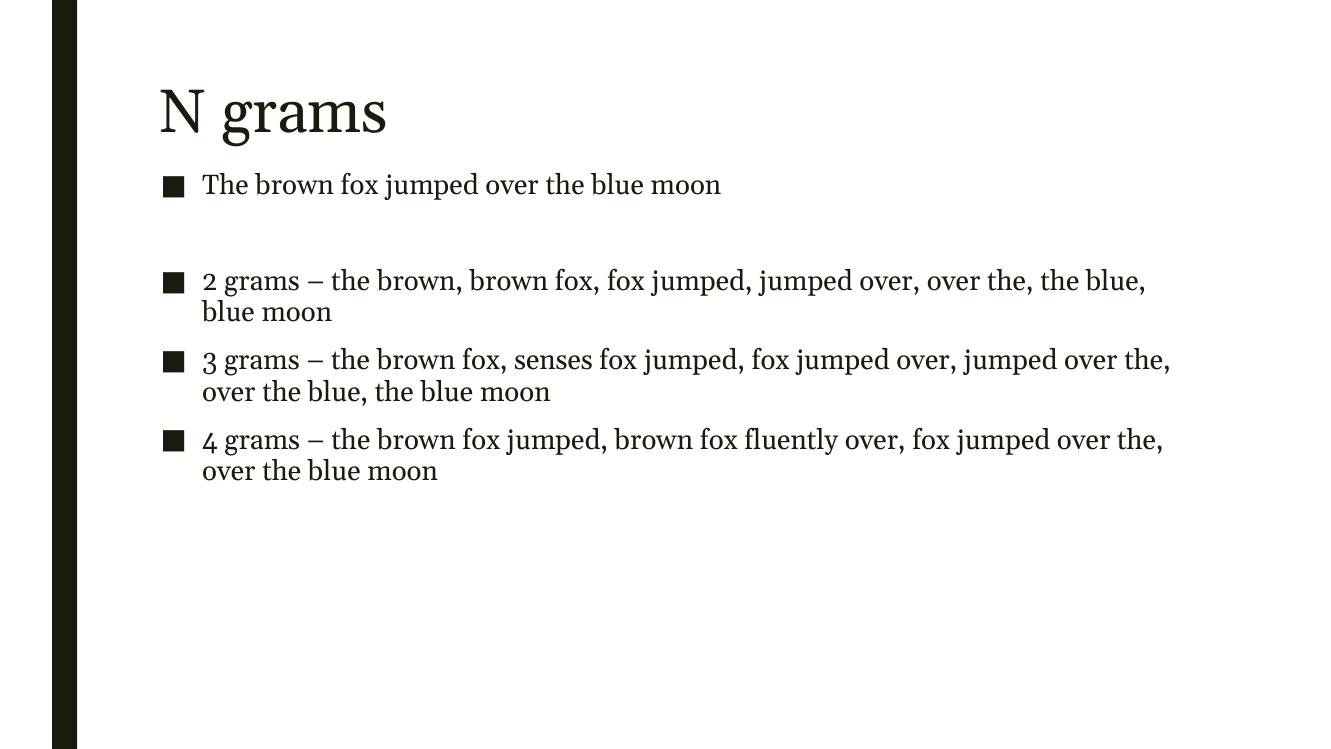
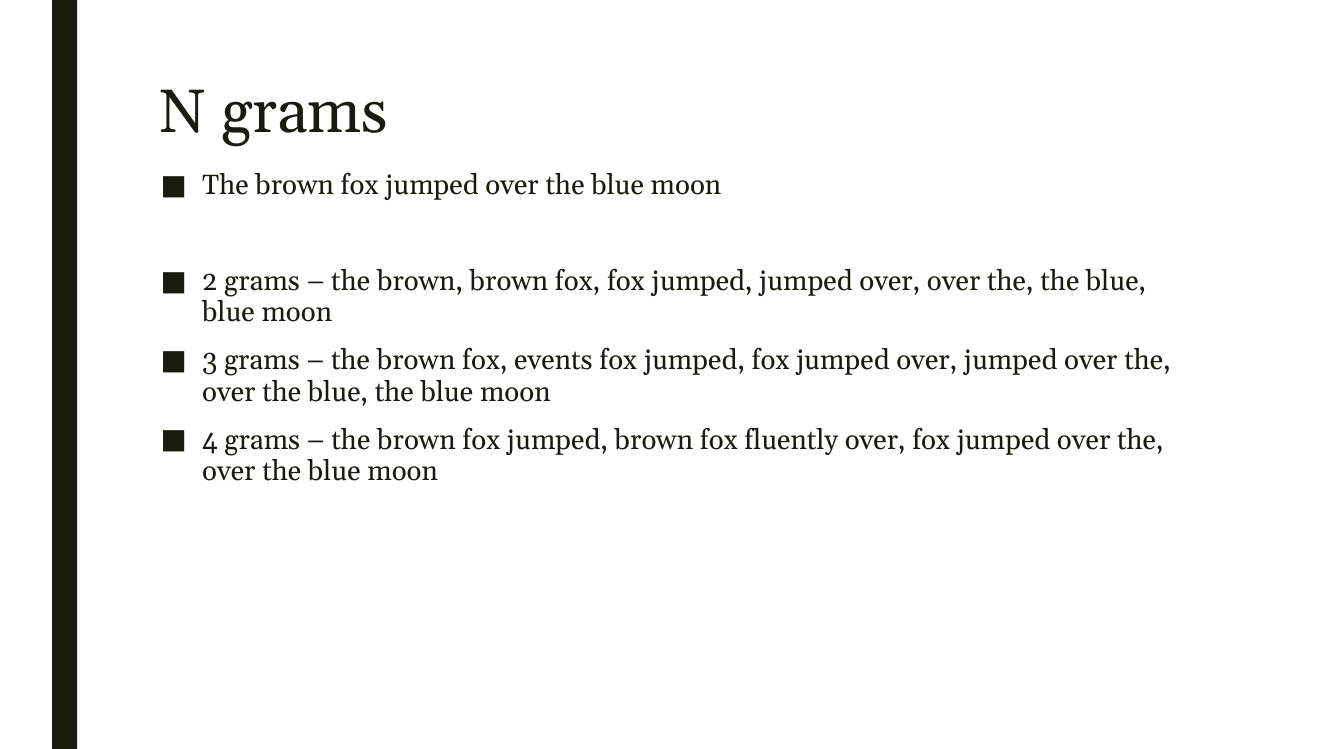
senses: senses -> events
